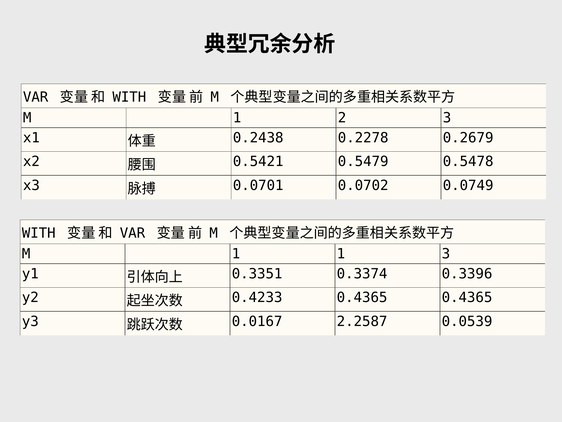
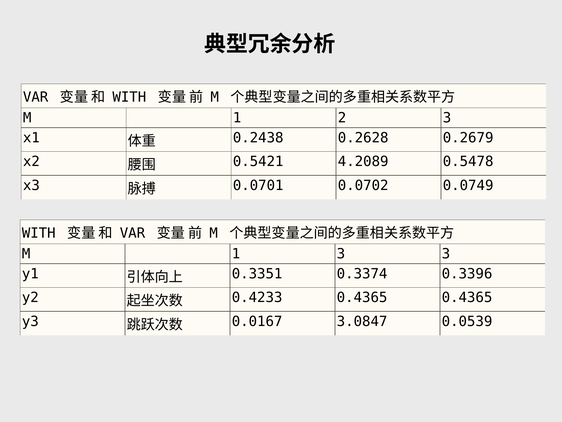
0.2278: 0.2278 -> 0.2628
0.5479: 0.5479 -> 4.2089
1 1: 1 -> 3
2.2587: 2.2587 -> 3.0847
